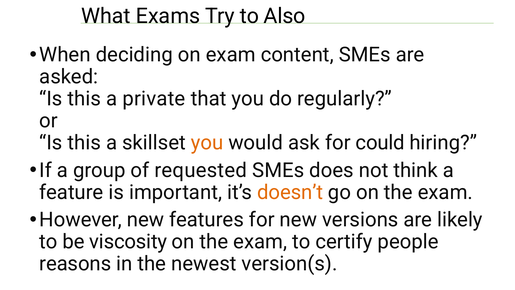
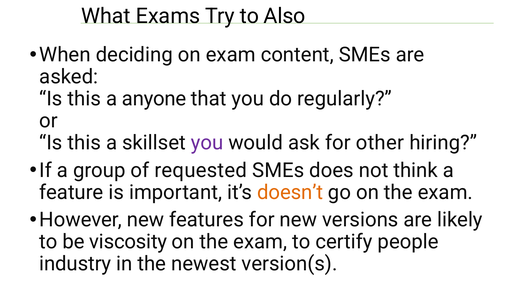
private: private -> anyone
you at (207, 143) colour: orange -> purple
could: could -> other
reasons: reasons -> industry
